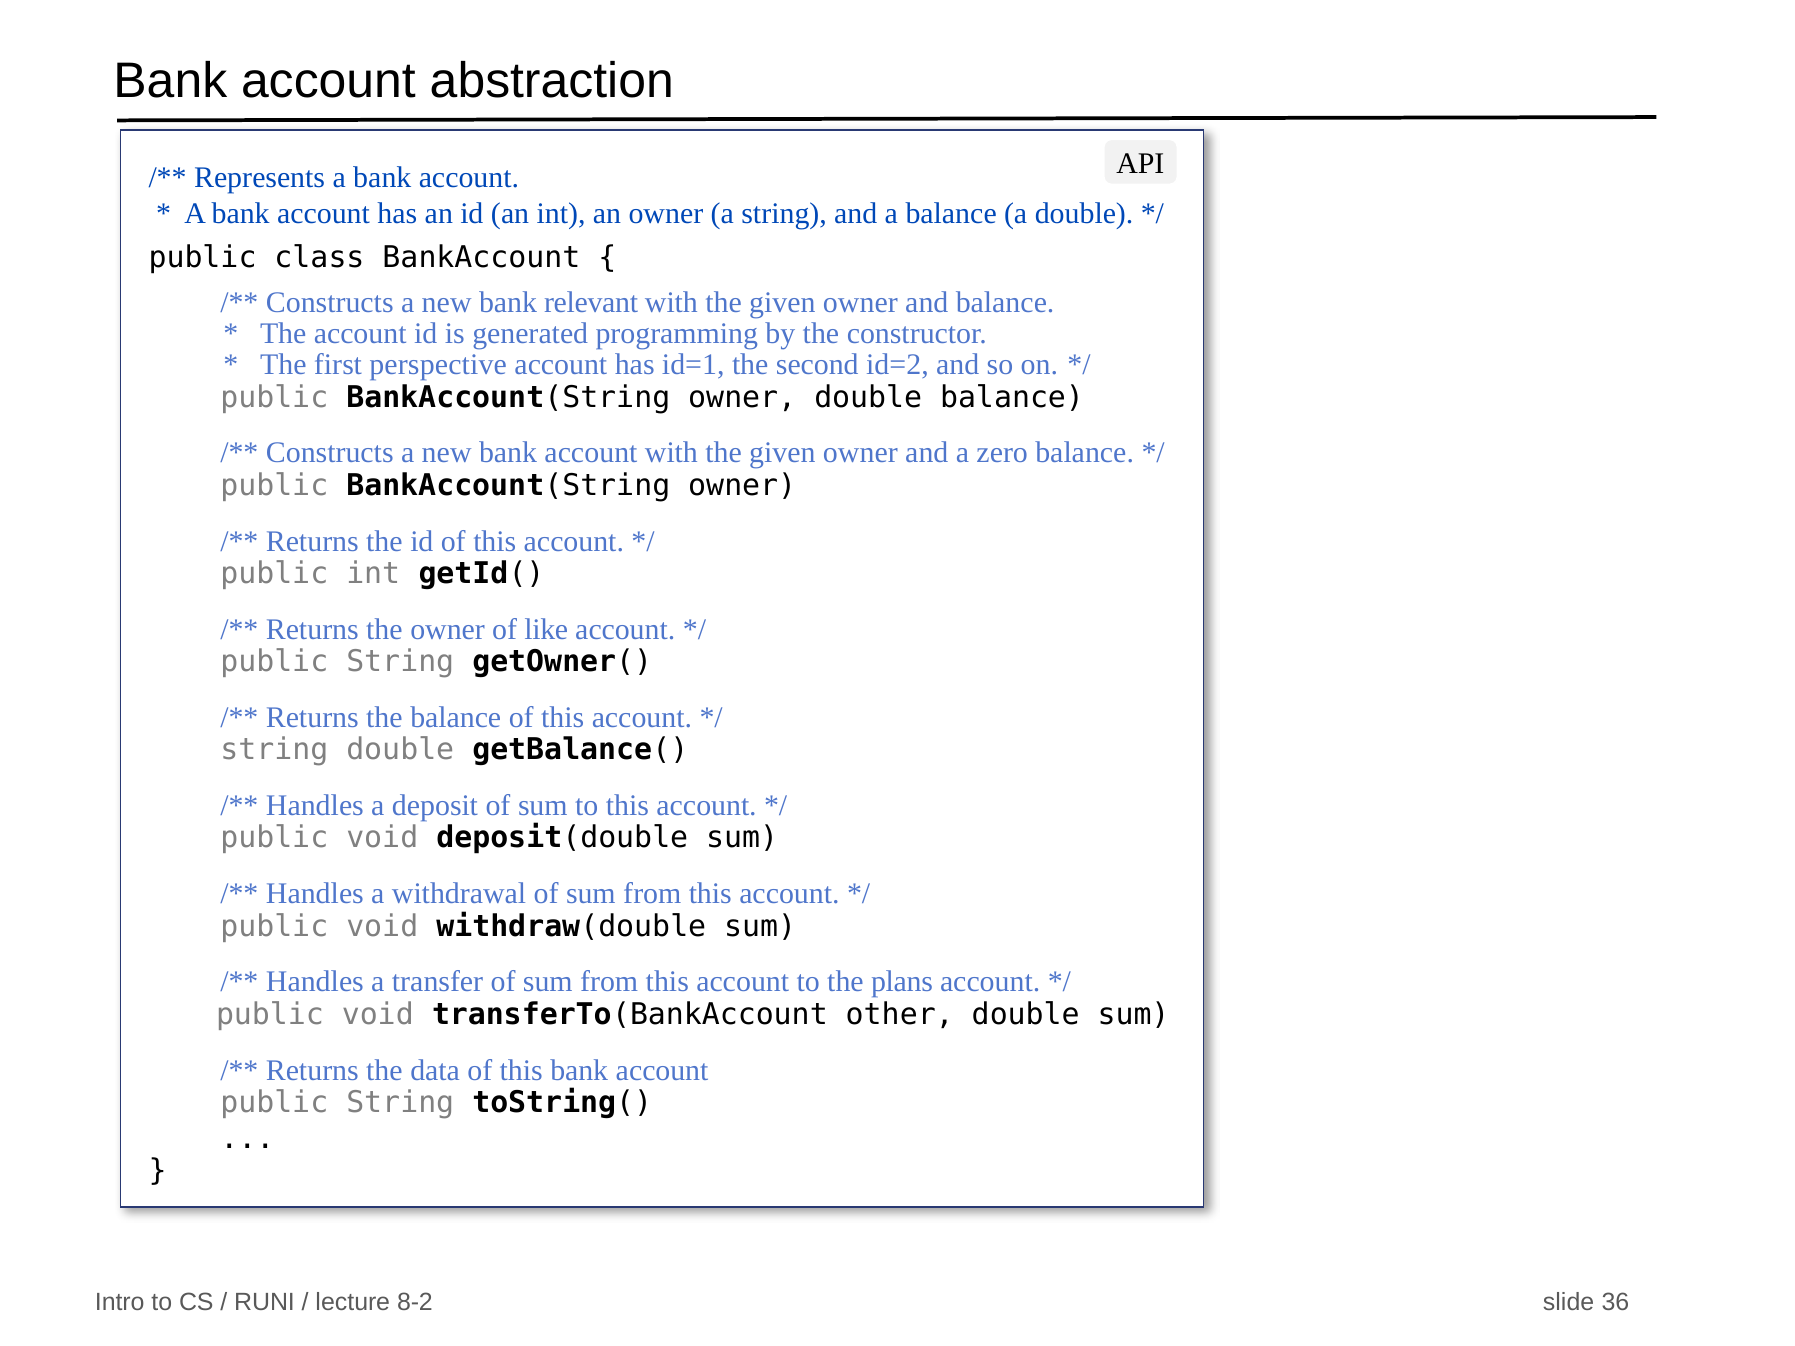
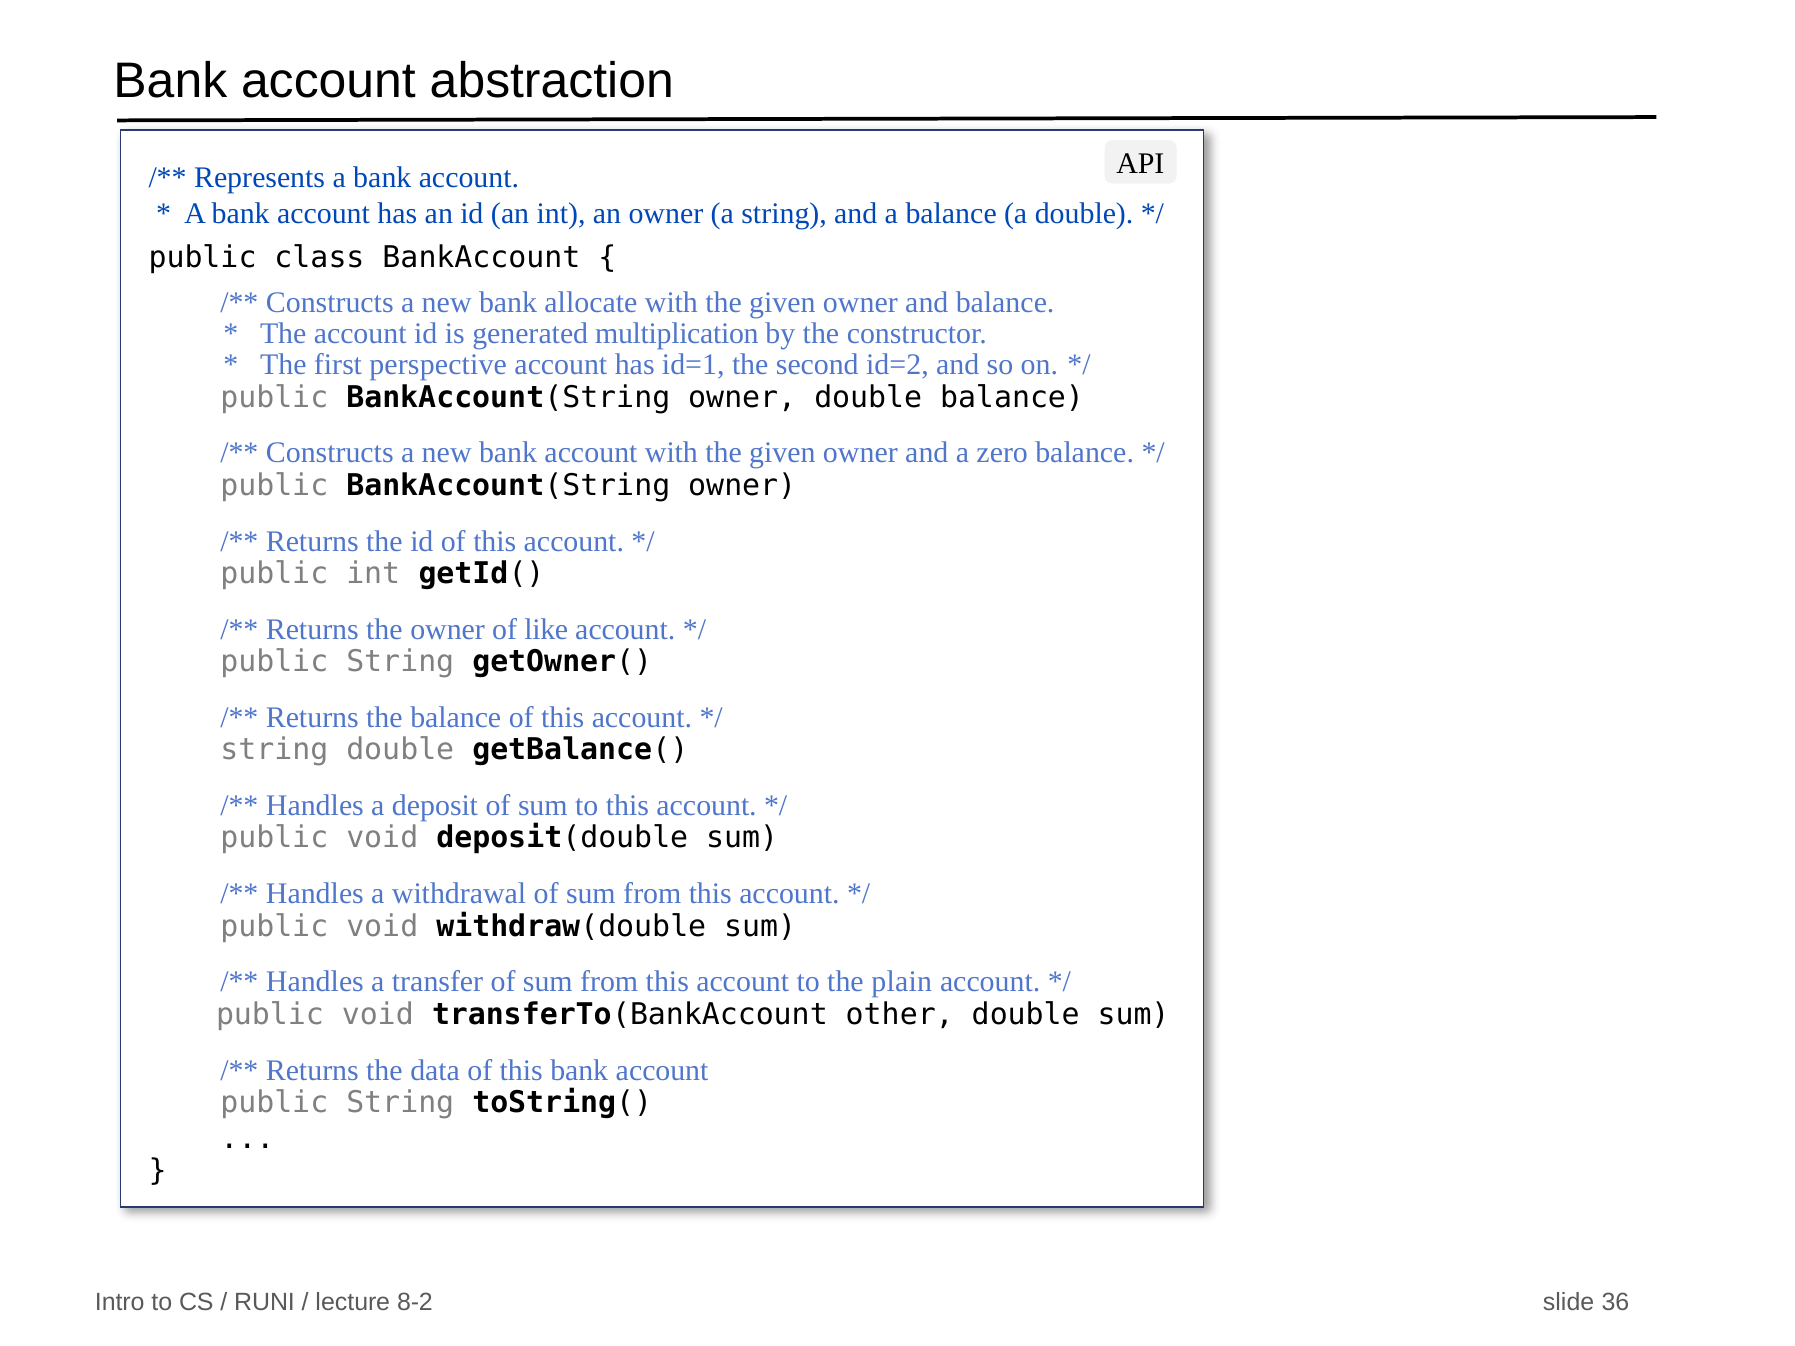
relevant: relevant -> allocate
programming: programming -> multiplication
plans: plans -> plain
